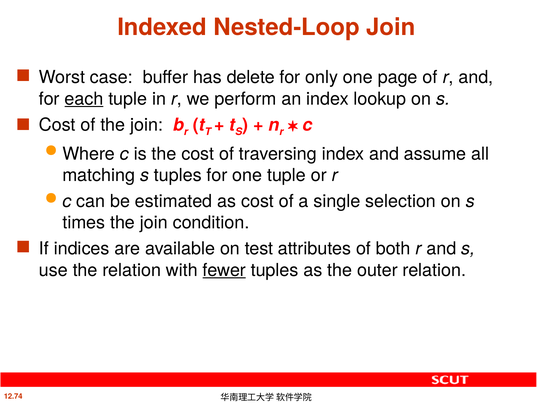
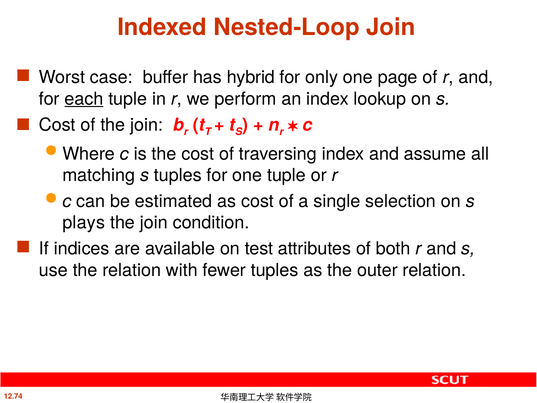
delete: delete -> hybrid
times: times -> plays
fewer underline: present -> none
